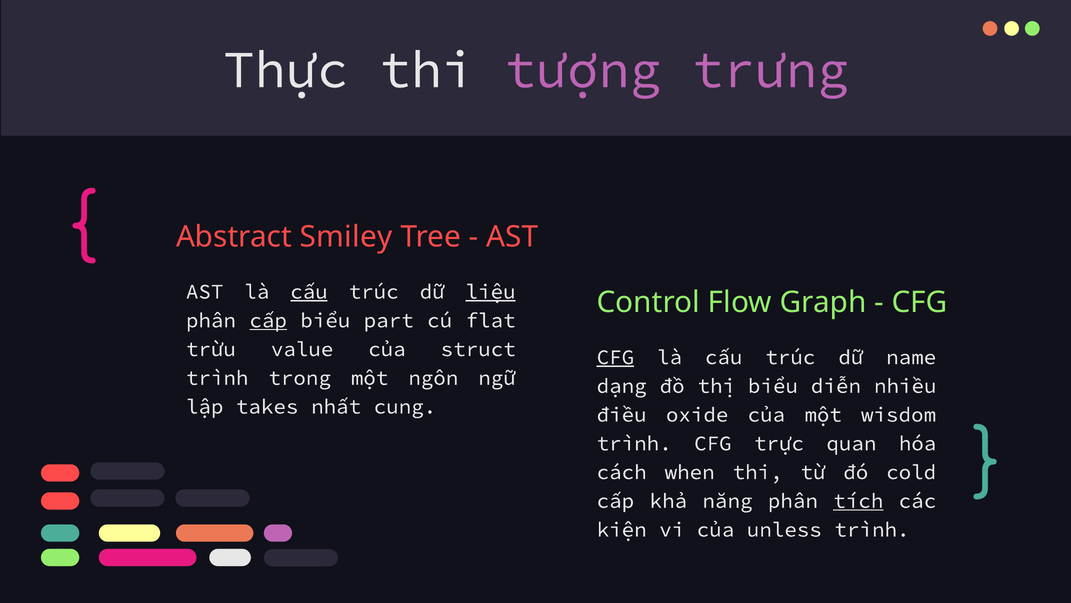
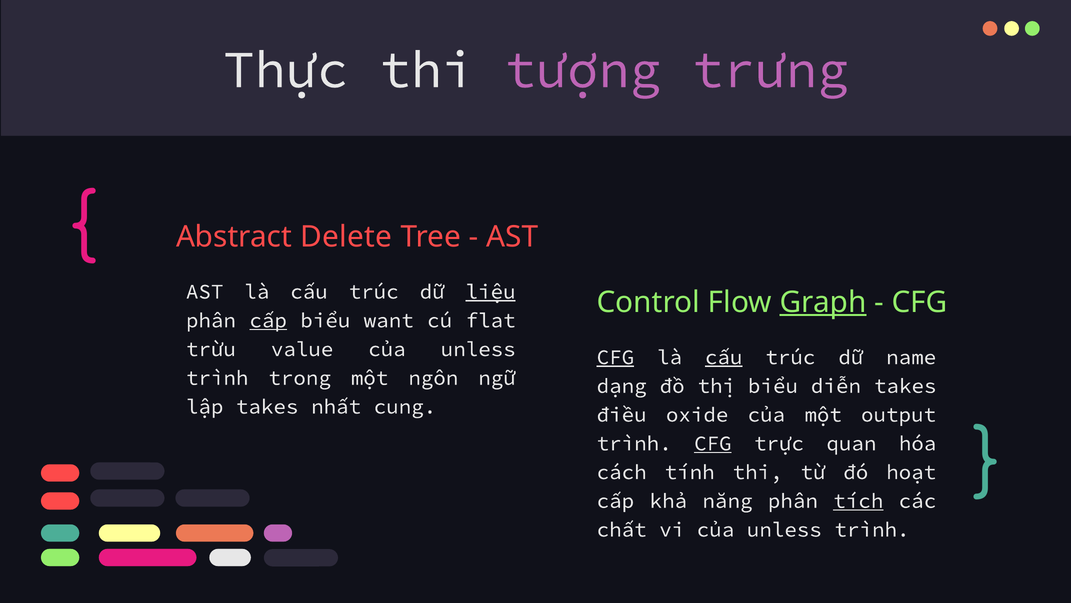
Smiley: Smiley -> Delete
cấu at (309, 291) underline: present -> none
Graph underline: none -> present
part: part -> want
struct at (478, 349): struct -> unless
cấu at (724, 357) underline: none -> present
diễn nhiều: nhiều -> takes
wisdom: wisdom -> output
CFG at (713, 443) underline: none -> present
when: when -> tính
cold: cold -> hoạt
kiện: kiện -> chất
